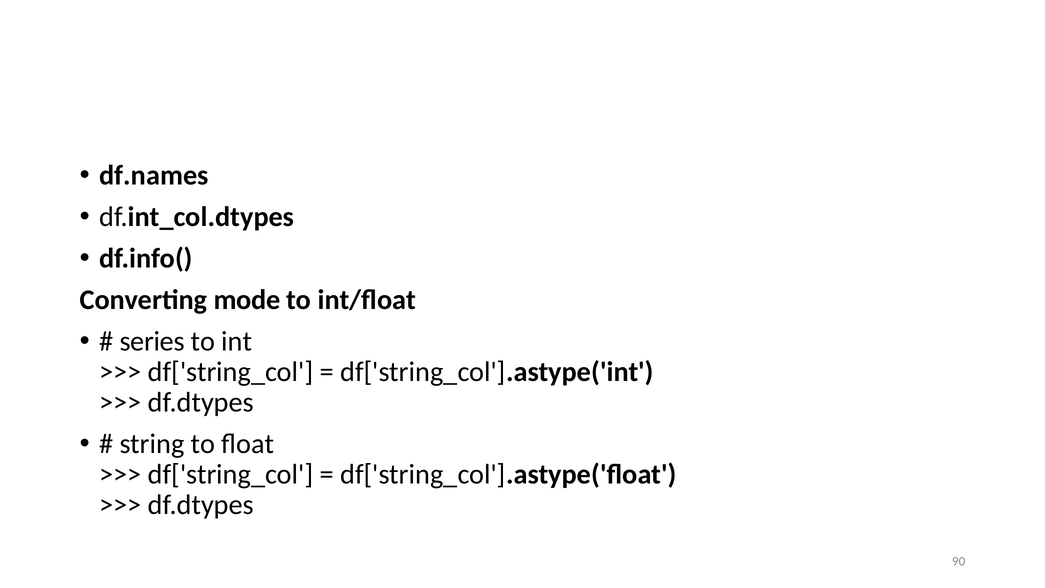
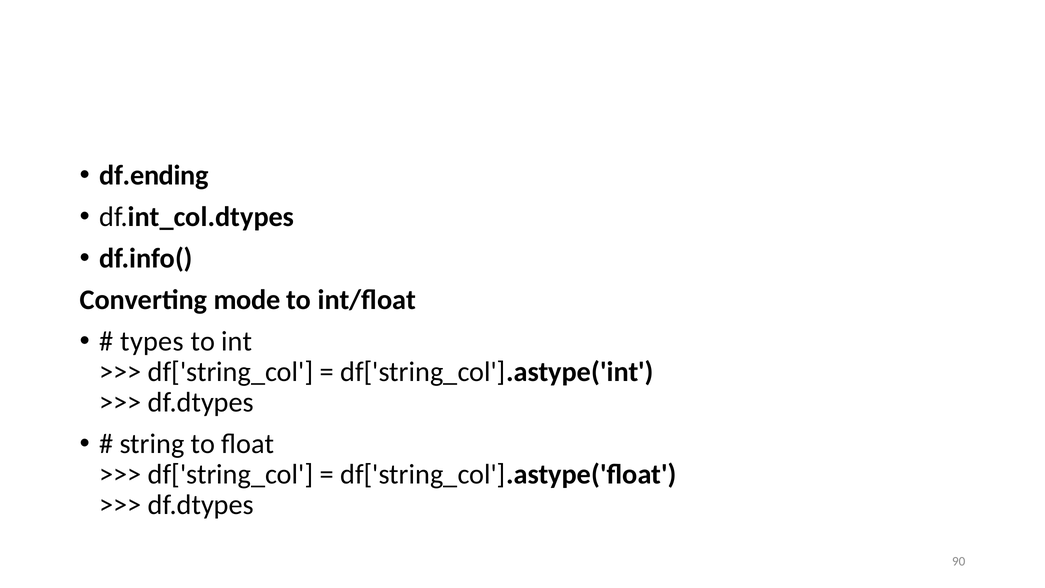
df.names: df.names -> df.ending
series: series -> types
